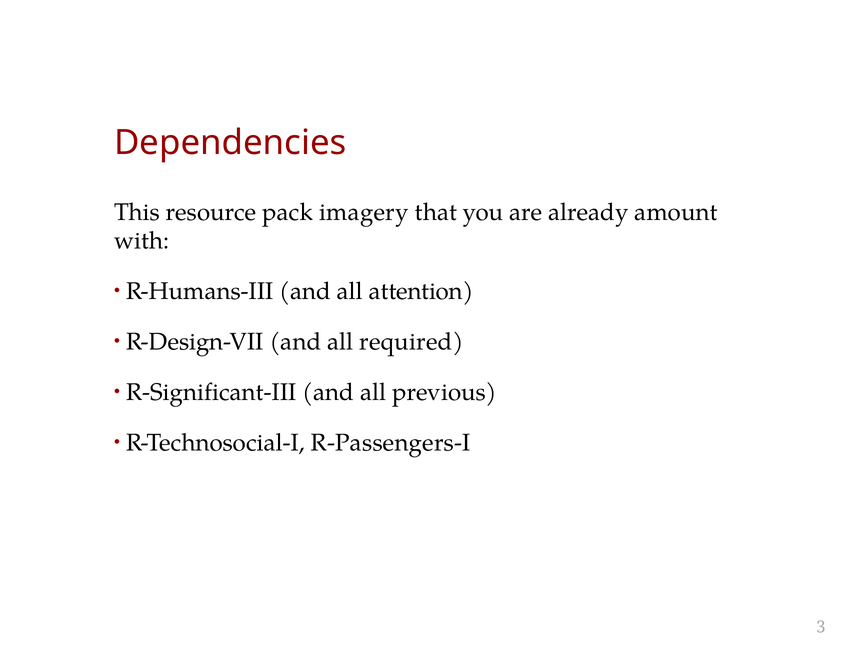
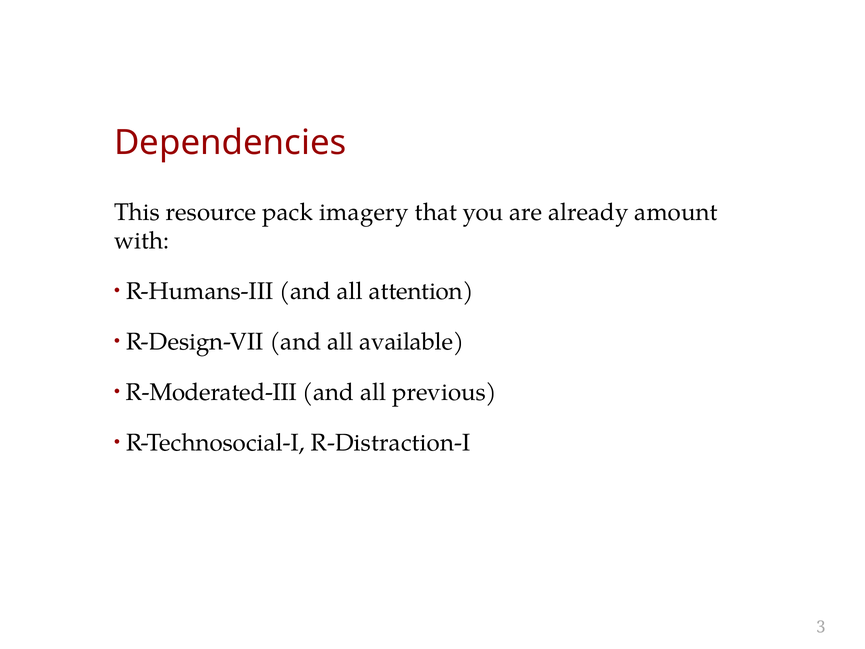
required: required -> available
R-Significant-III: R-Significant-III -> R-Moderated-III
R-Passengers-I: R-Passengers-I -> R-Distraction-I
